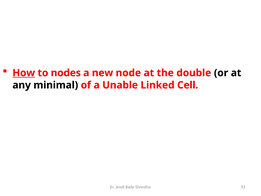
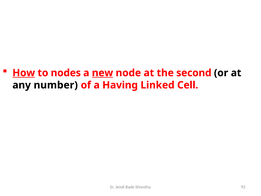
new underline: none -> present
double: double -> second
minimal: minimal -> number
Unable: Unable -> Having
